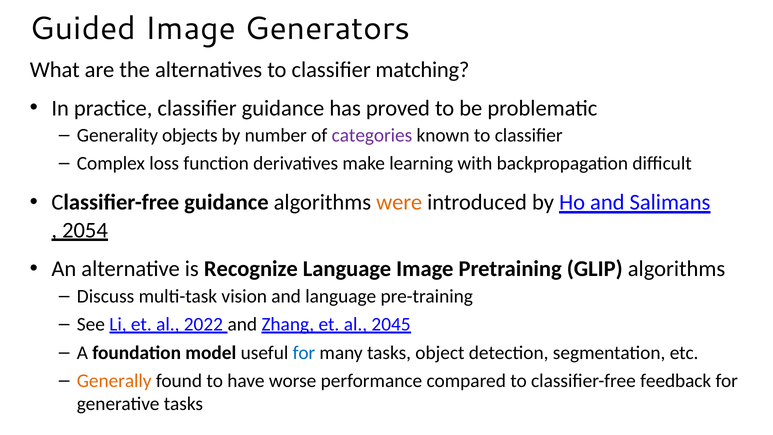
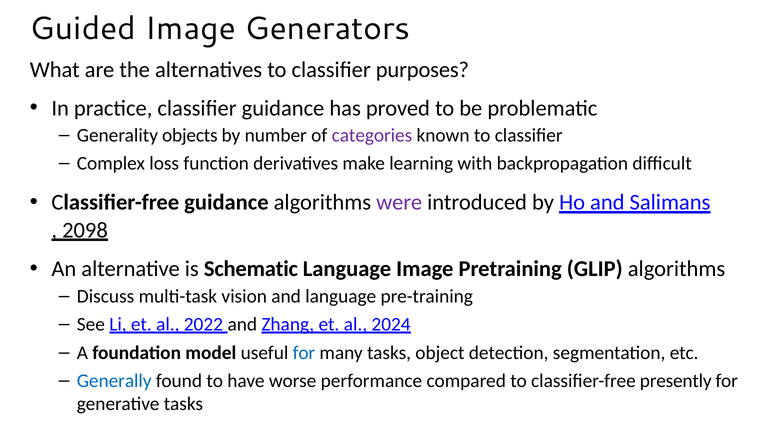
matching: matching -> purposes
were colour: orange -> purple
2054: 2054 -> 2098
Recognize: Recognize -> Schematic
2045: 2045 -> 2024
Generally colour: orange -> blue
feedback: feedback -> presently
